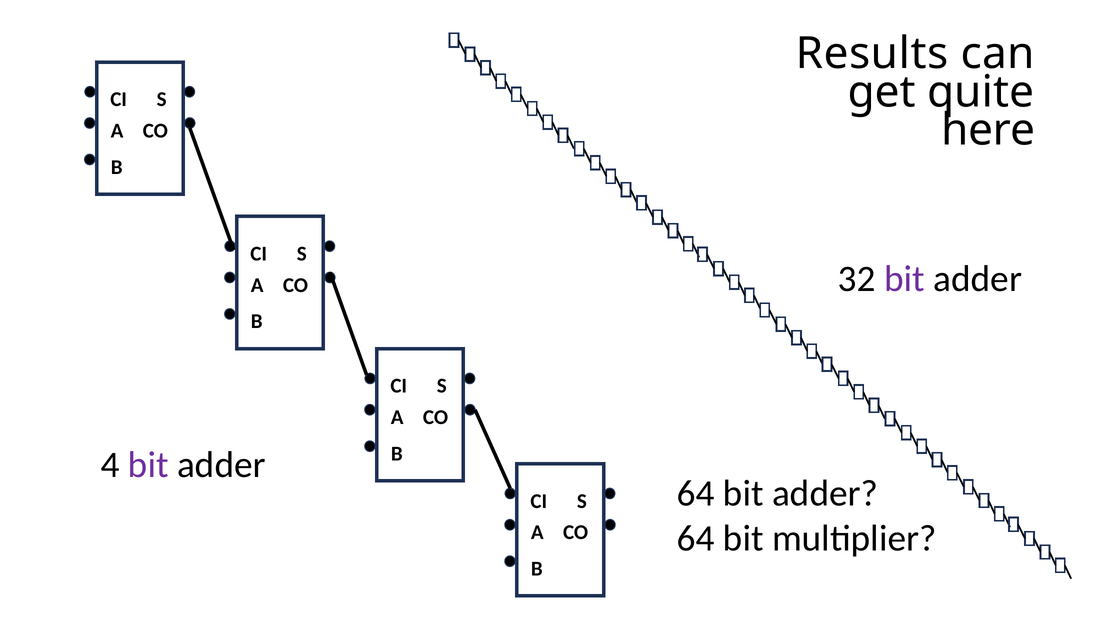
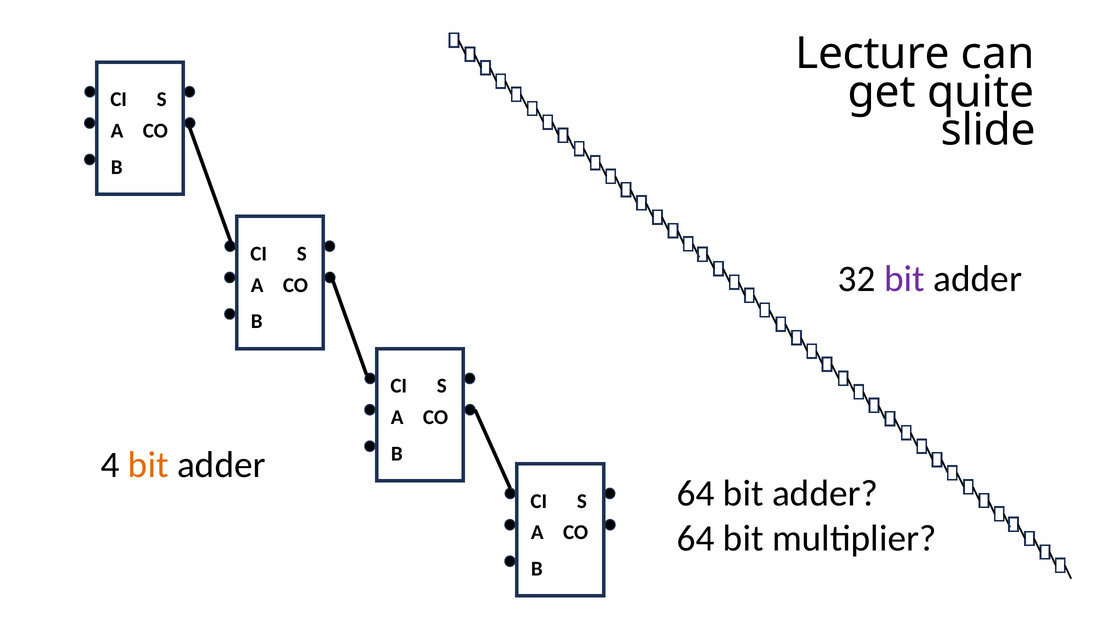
Results: Results -> Lecture
here: here -> slide
bit at (148, 465) colour: purple -> orange
